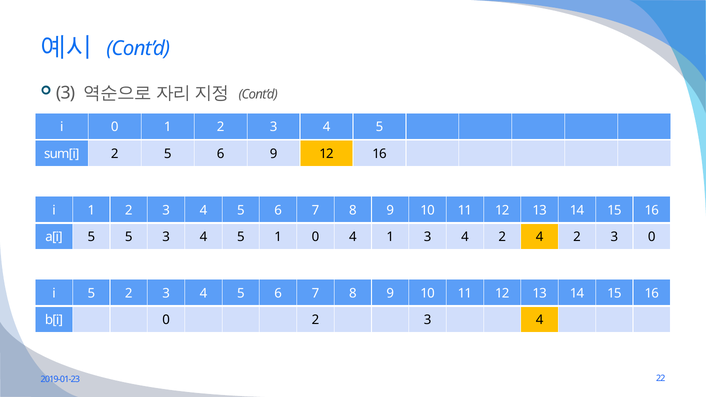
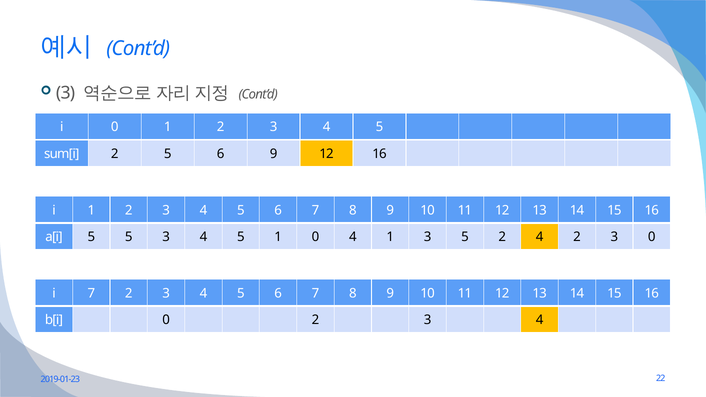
1 3 4: 4 -> 5
i 5: 5 -> 7
